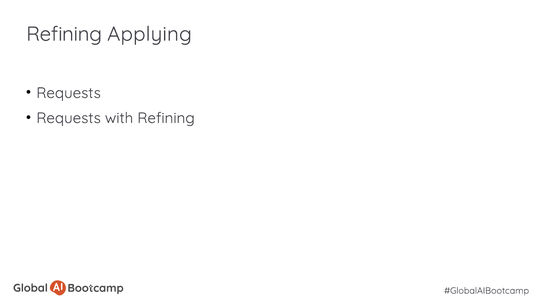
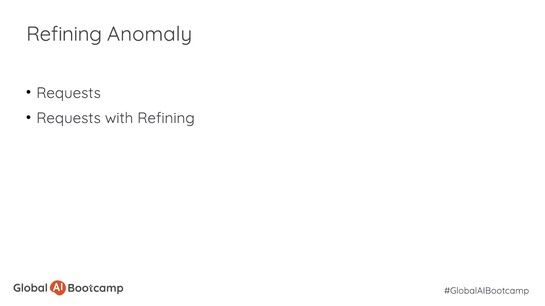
Applying: Applying -> Anomaly
